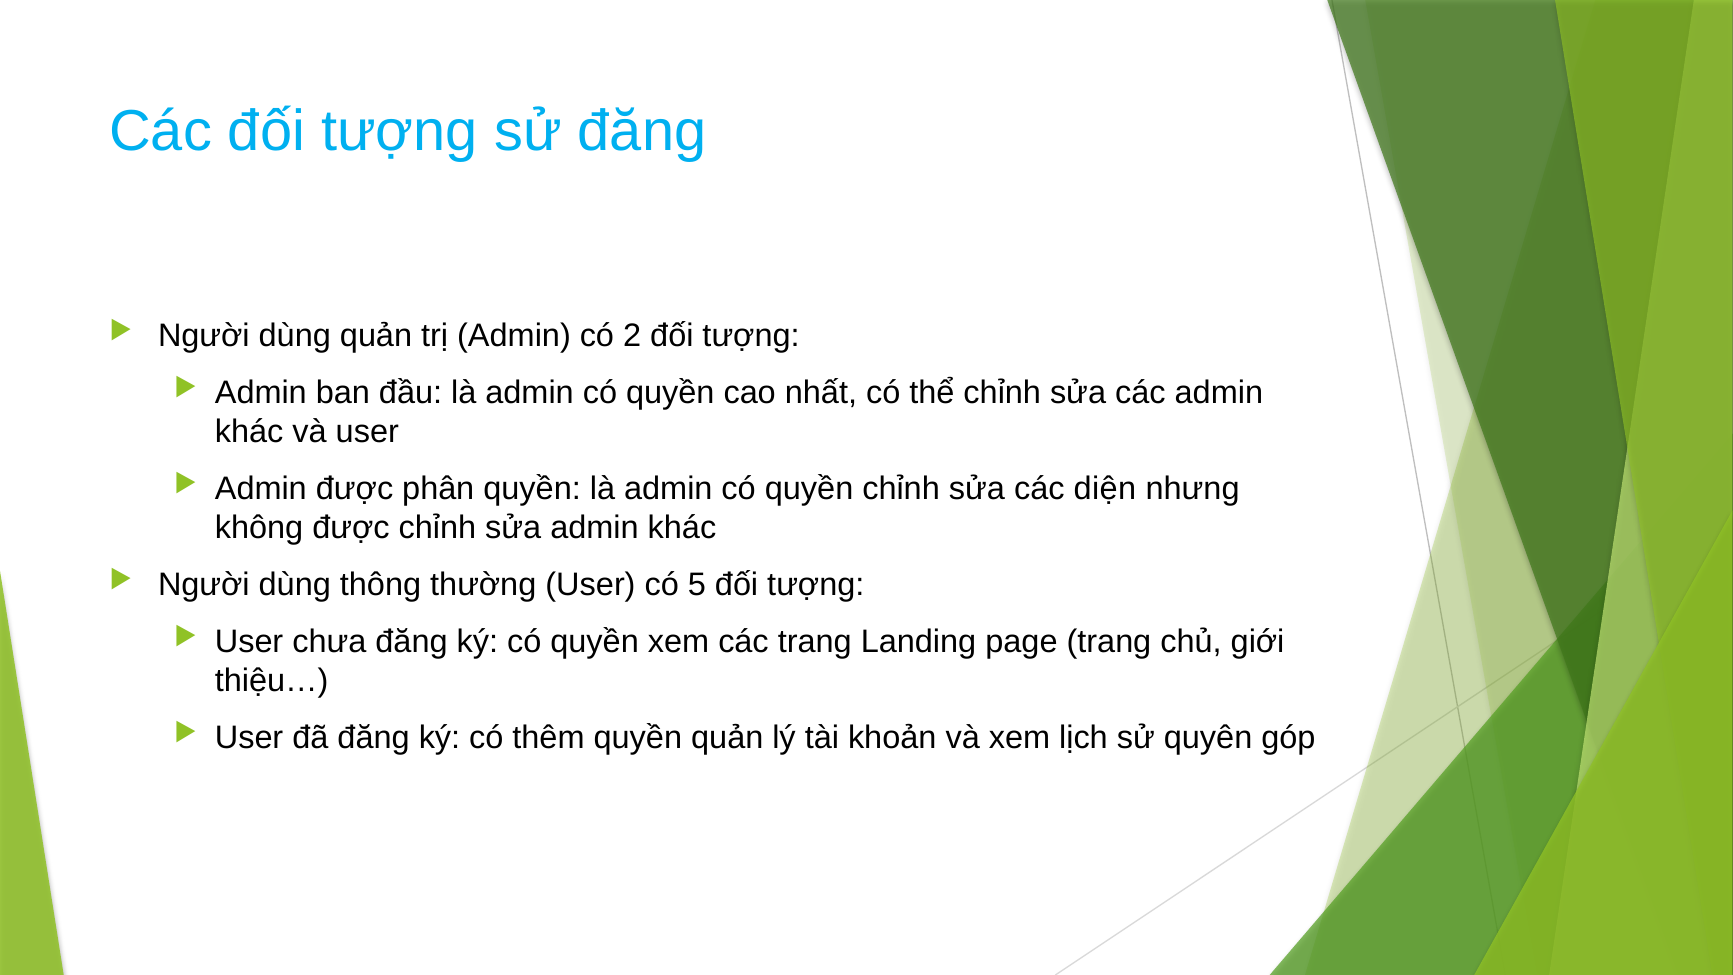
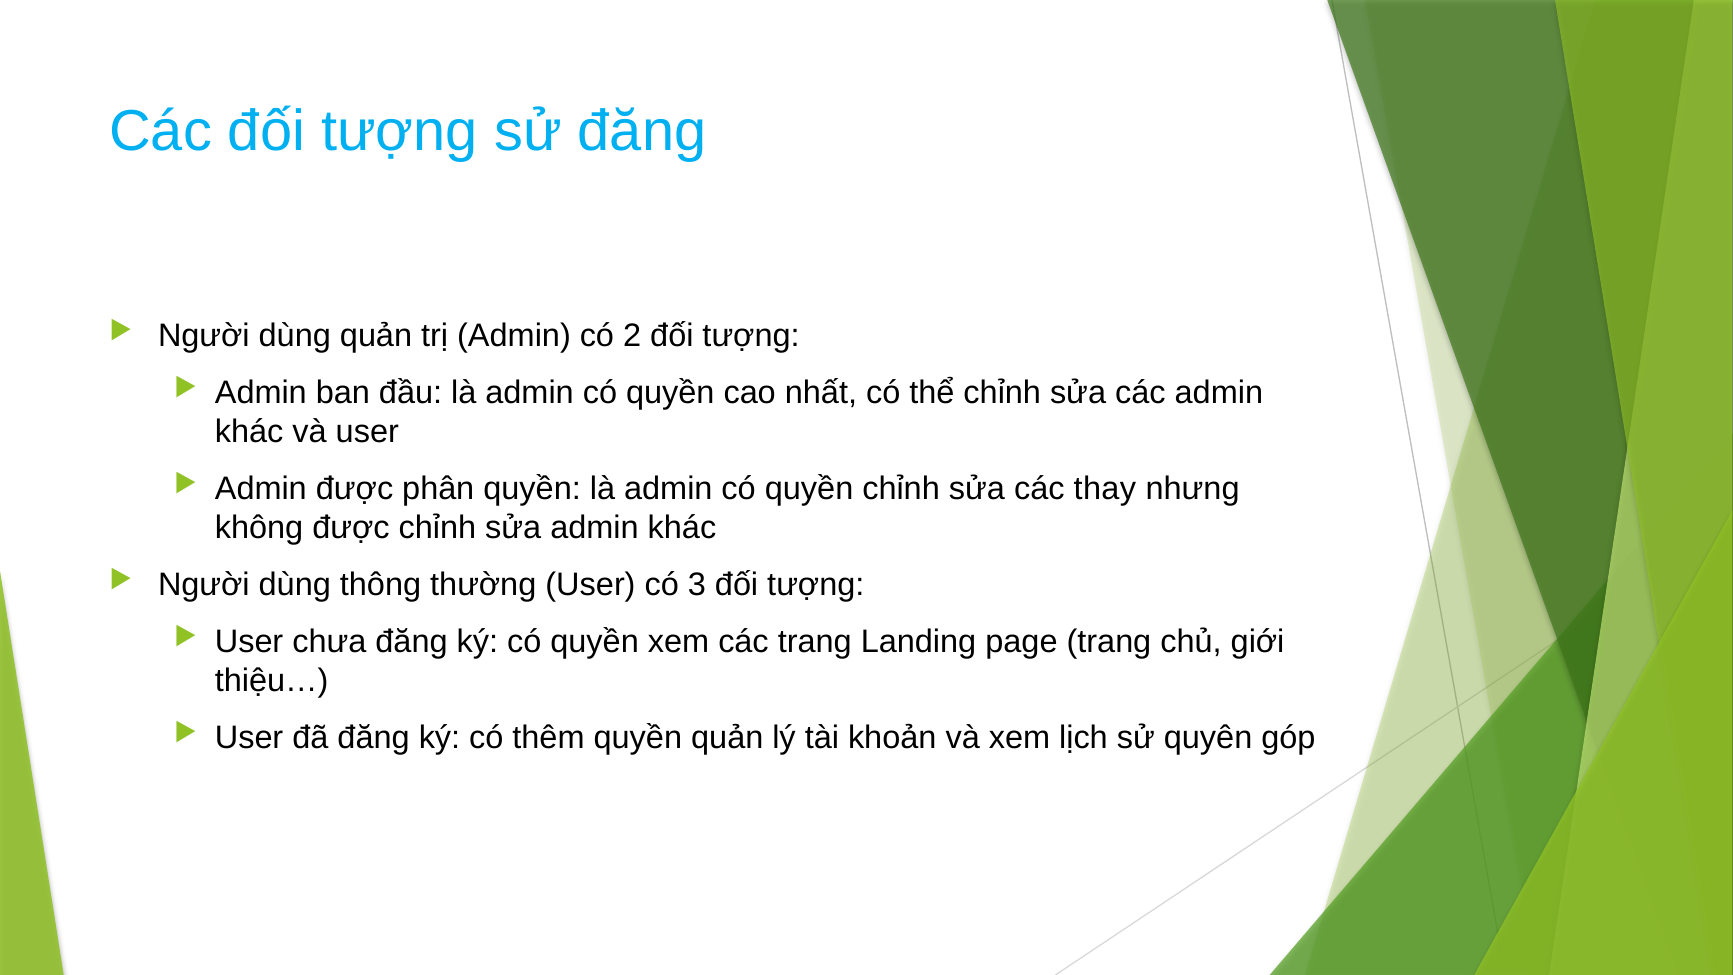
diện: diện -> thay
5: 5 -> 3
